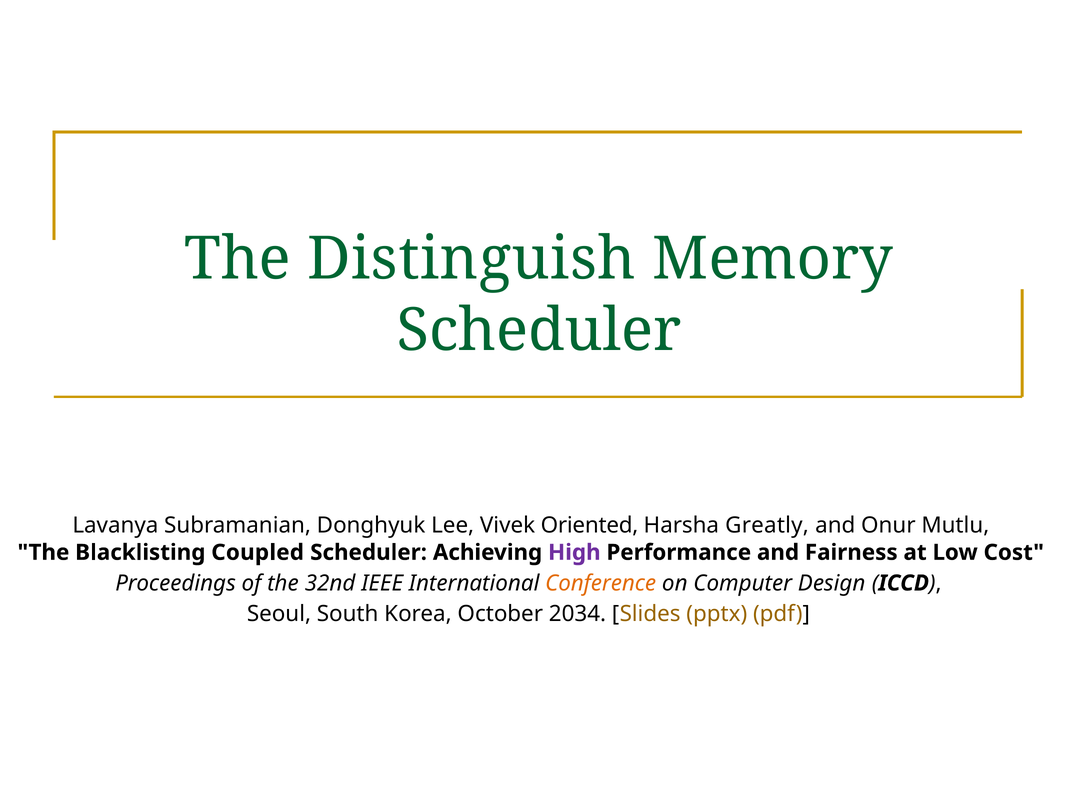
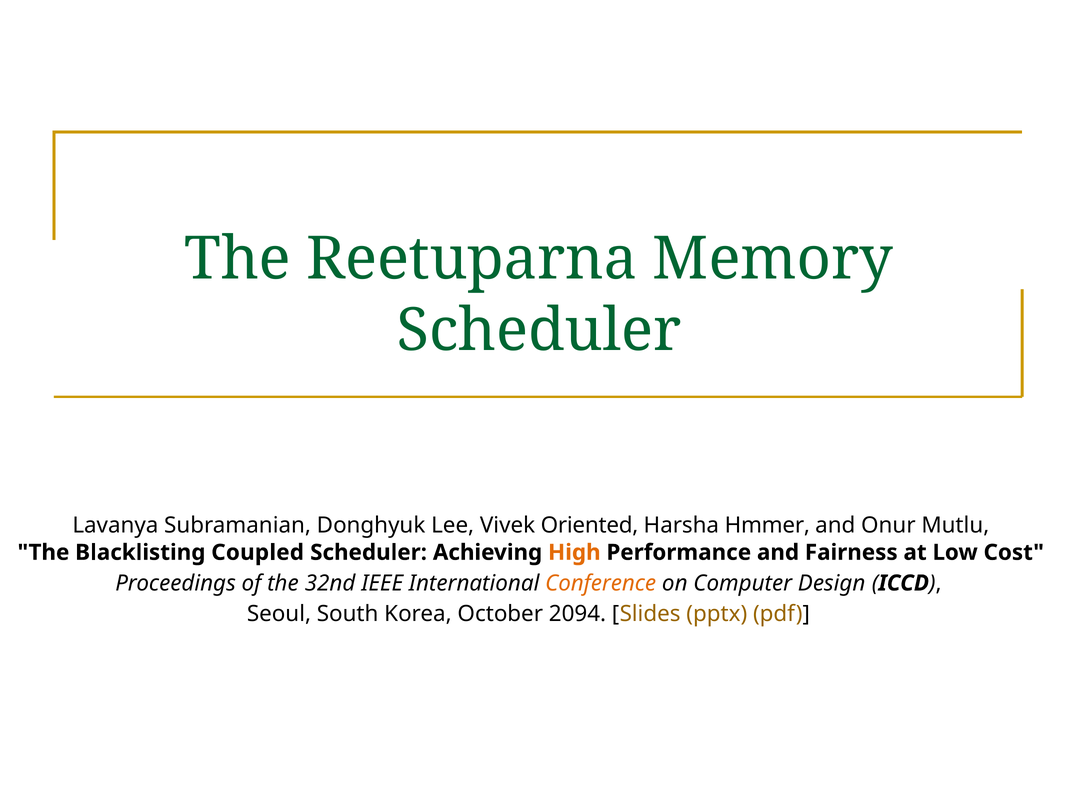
Distinguish: Distinguish -> Reetuparna
Greatly: Greatly -> Hmmer
High colour: purple -> orange
2034: 2034 -> 2094
